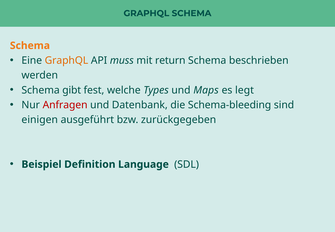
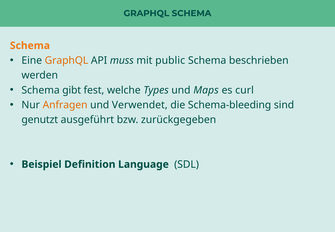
return: return -> public
legt: legt -> curl
Anfragen colour: red -> orange
Datenbank: Datenbank -> Verwendet
einigen: einigen -> genutzt
